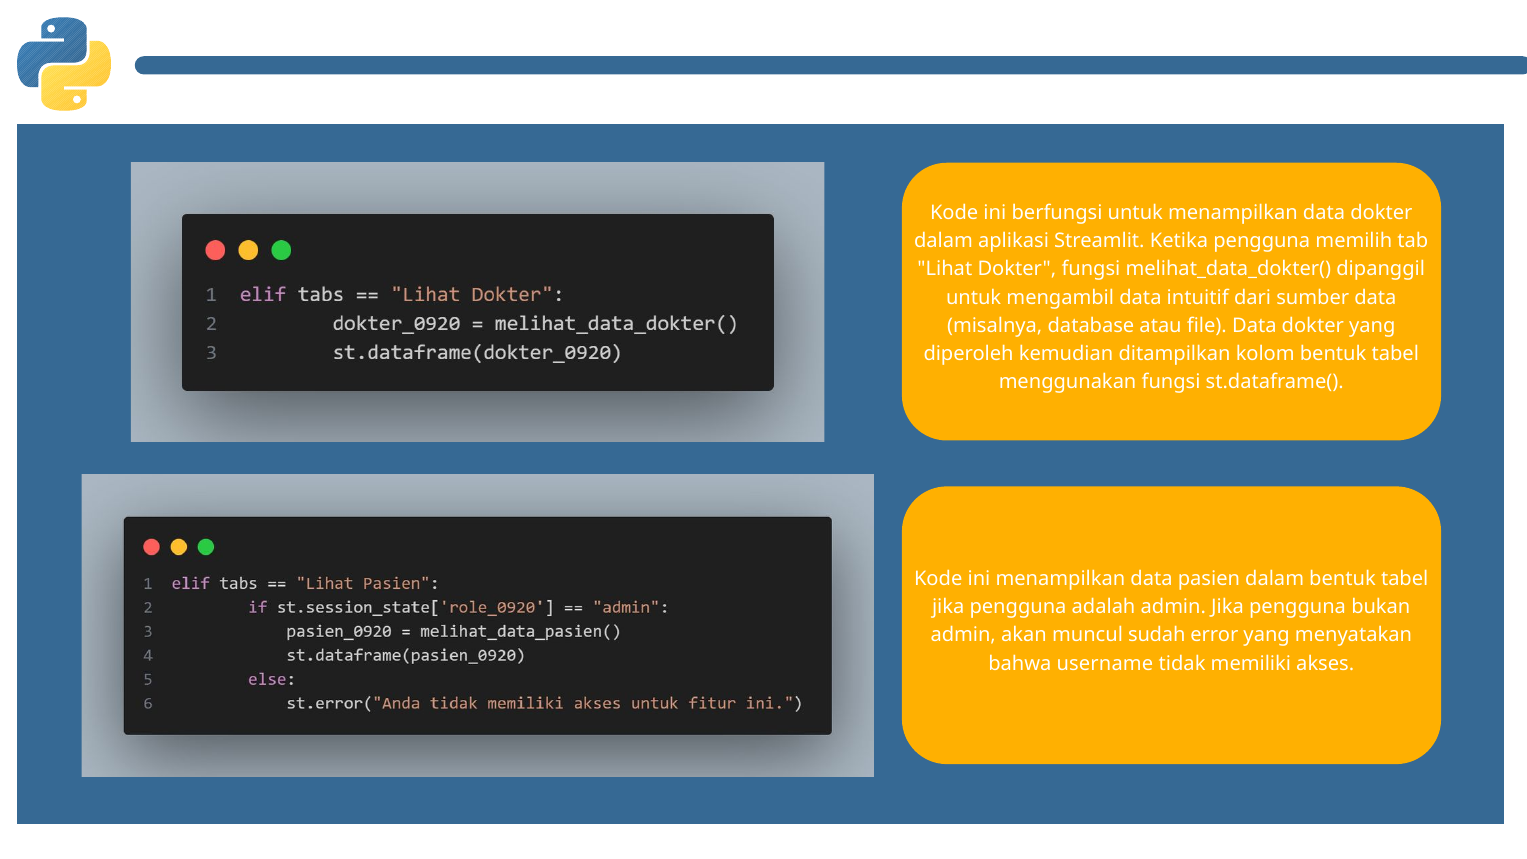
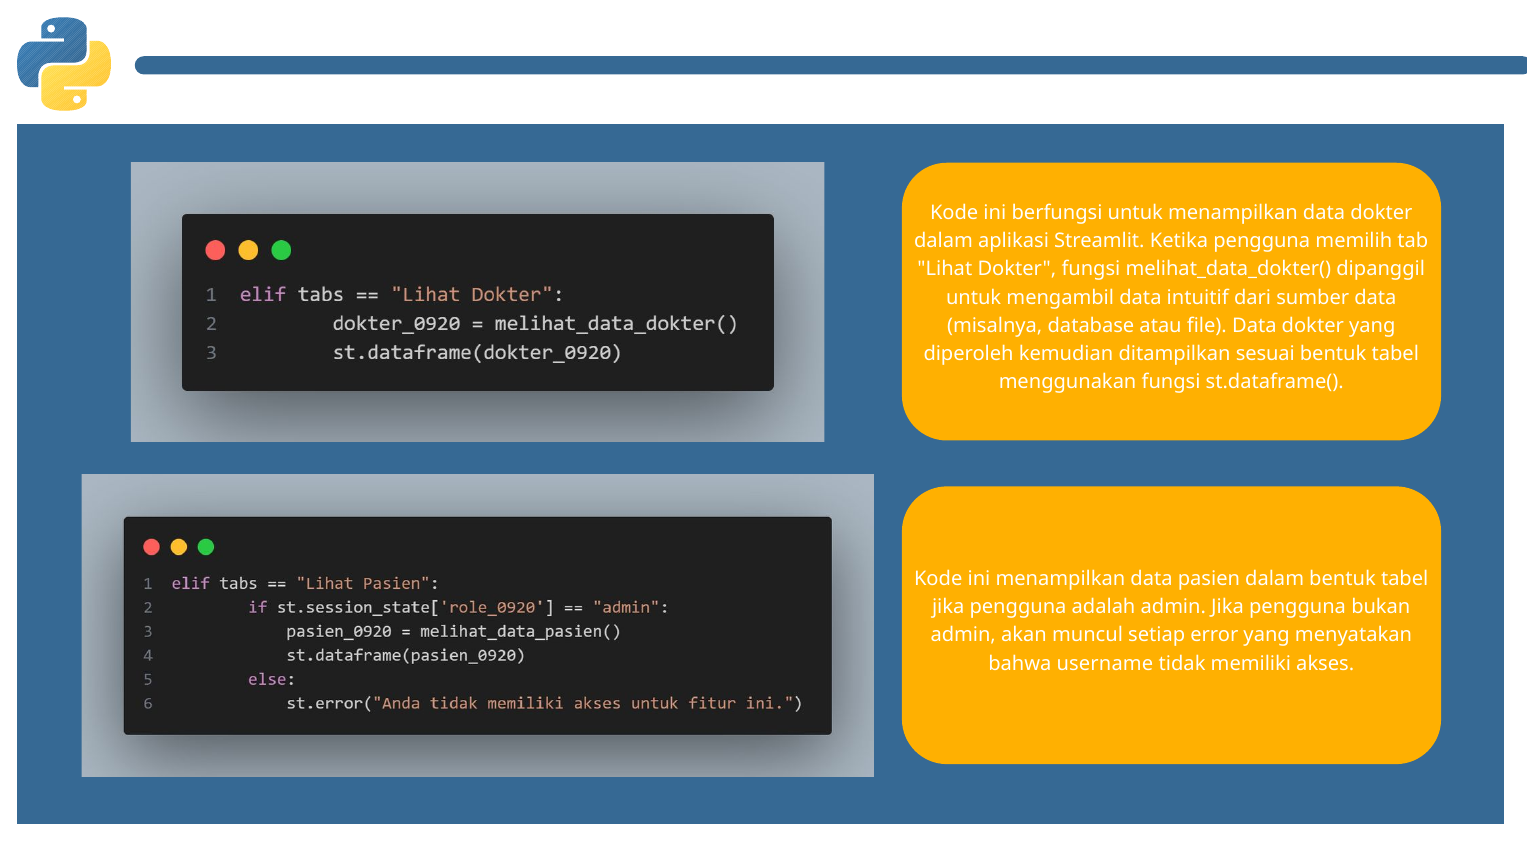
kolom: kolom -> sesuai
sudah: sudah -> setiap
